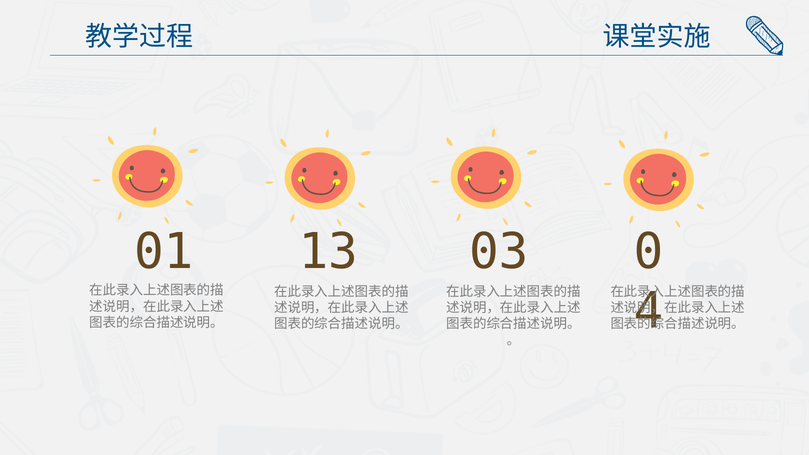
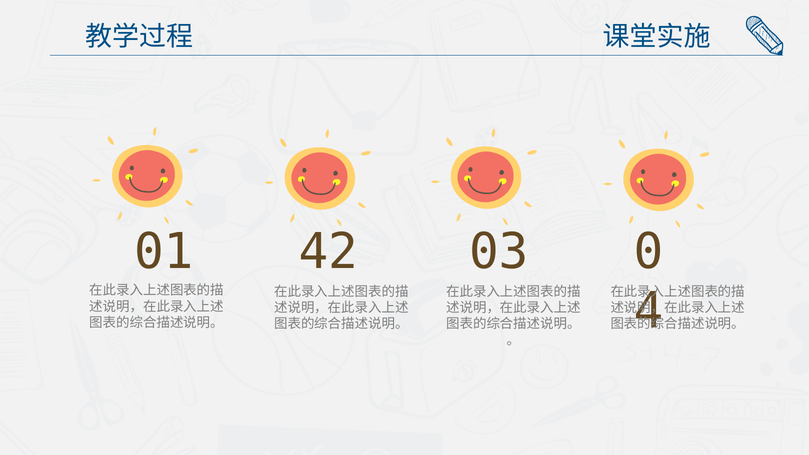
13: 13 -> 42
